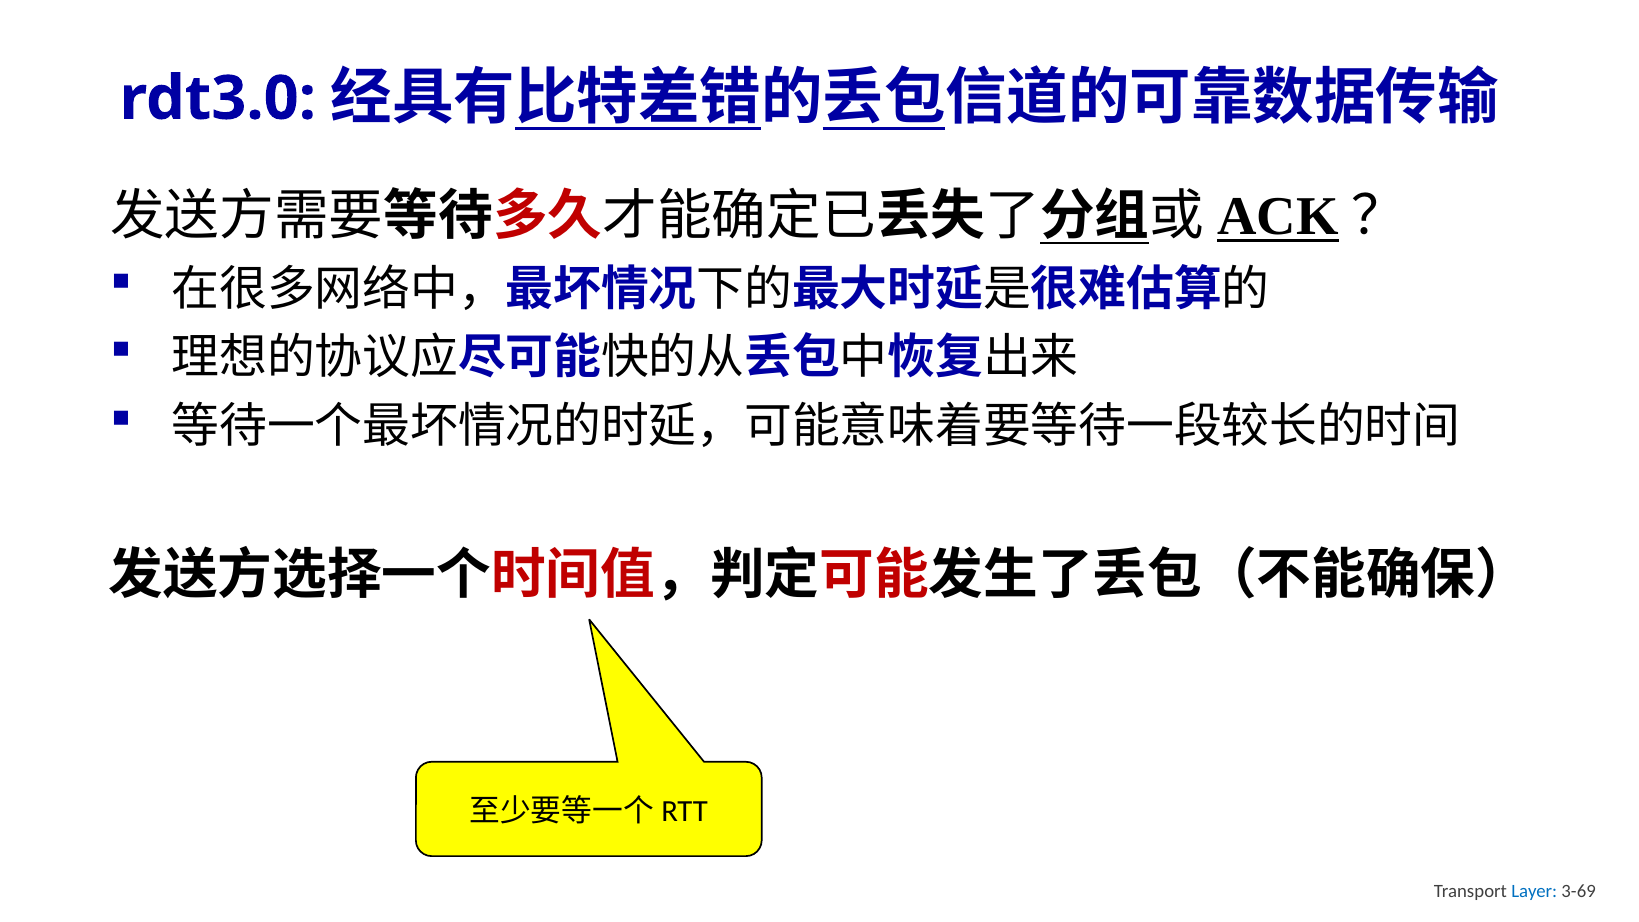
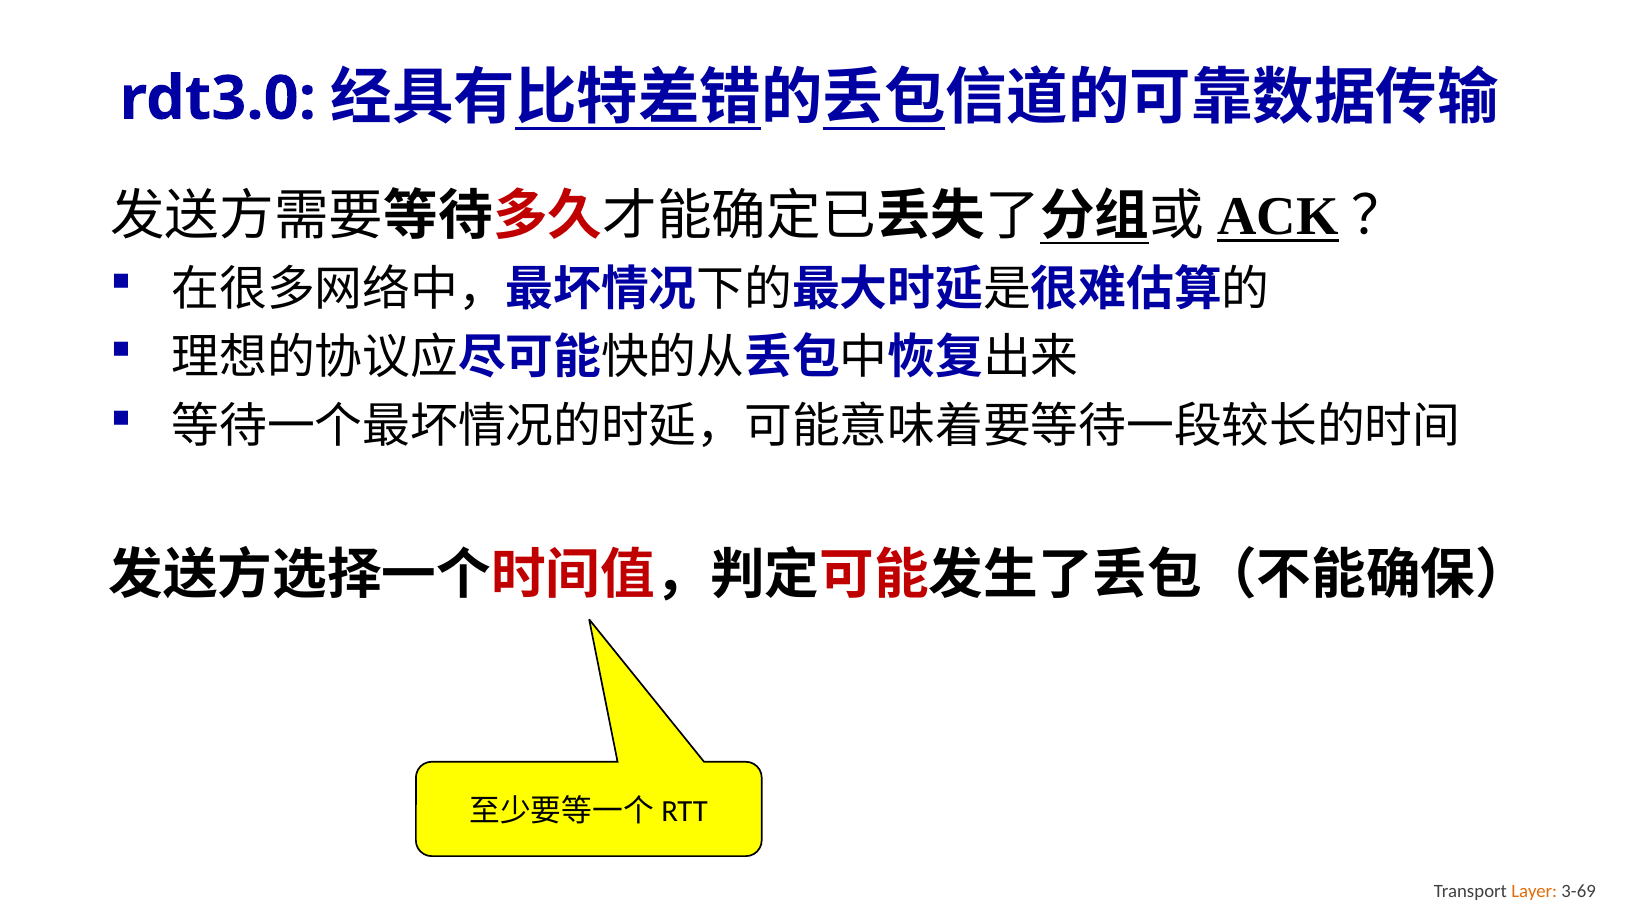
Layer colour: blue -> orange
